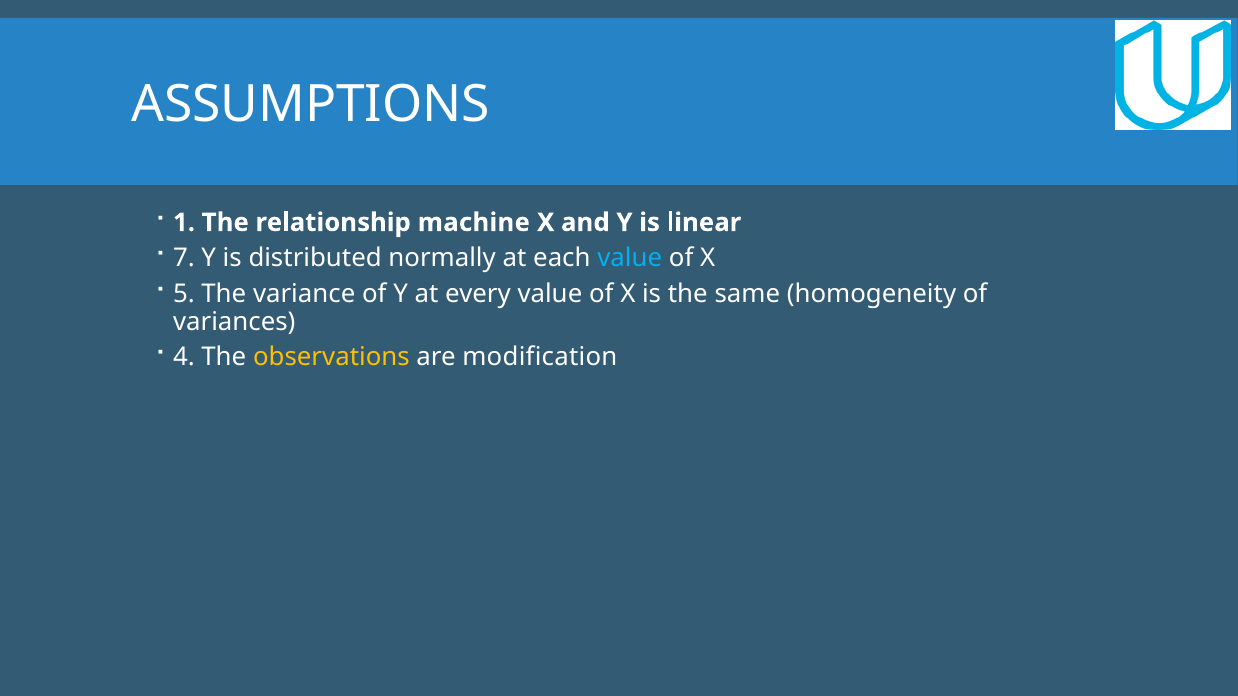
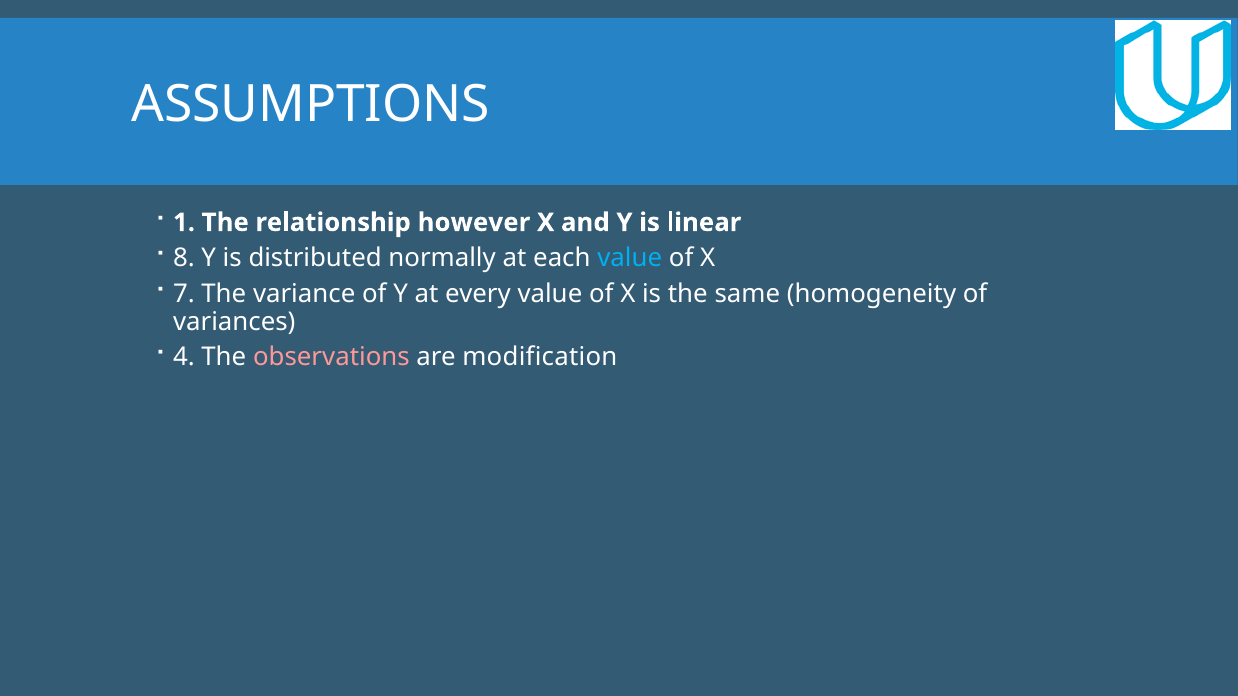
machine: machine -> however
7: 7 -> 8
5: 5 -> 7
observations colour: yellow -> pink
